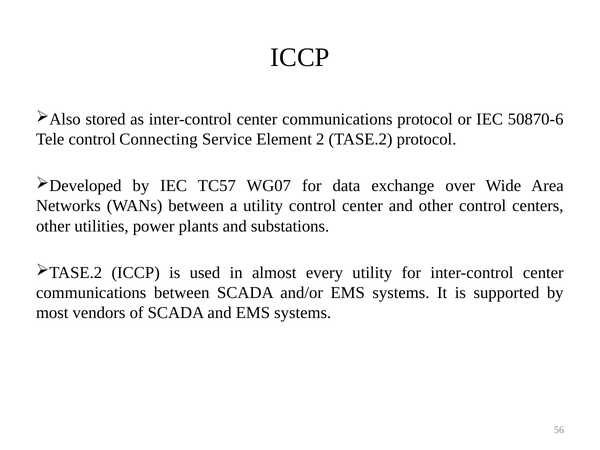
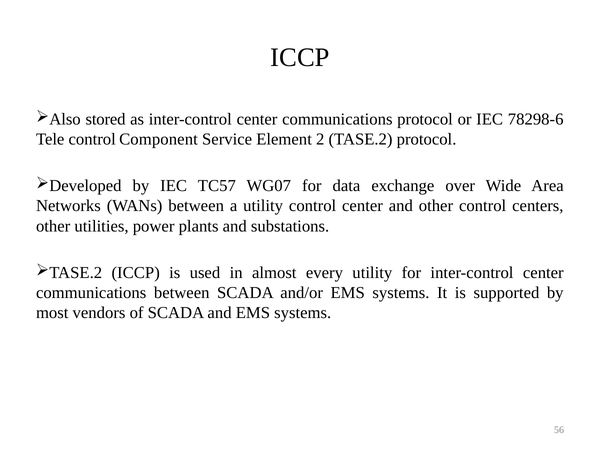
50870-6: 50870-6 -> 78298-6
Connecting: Connecting -> Component
